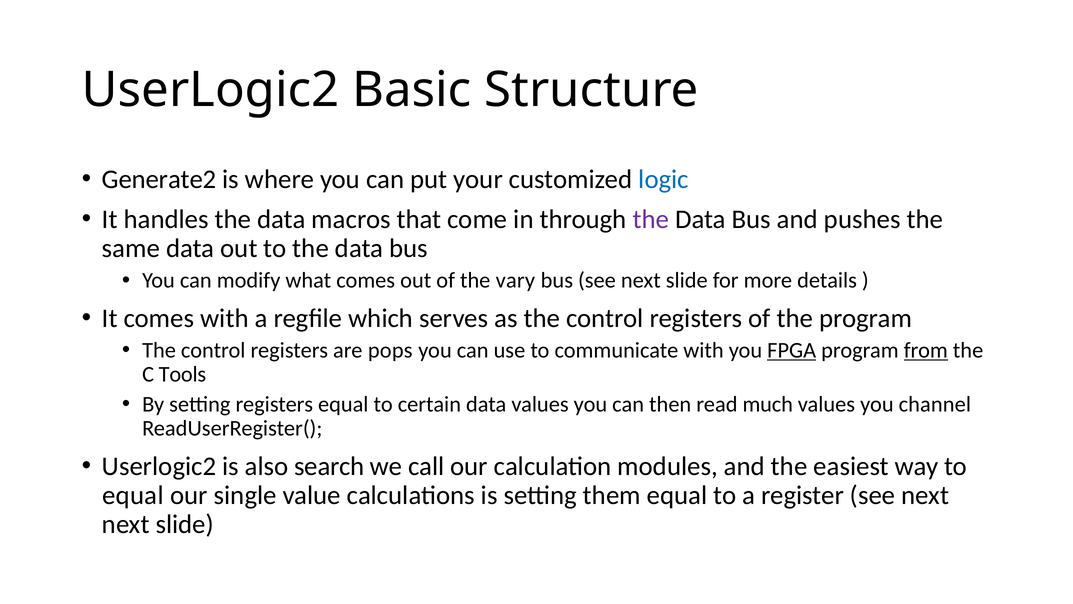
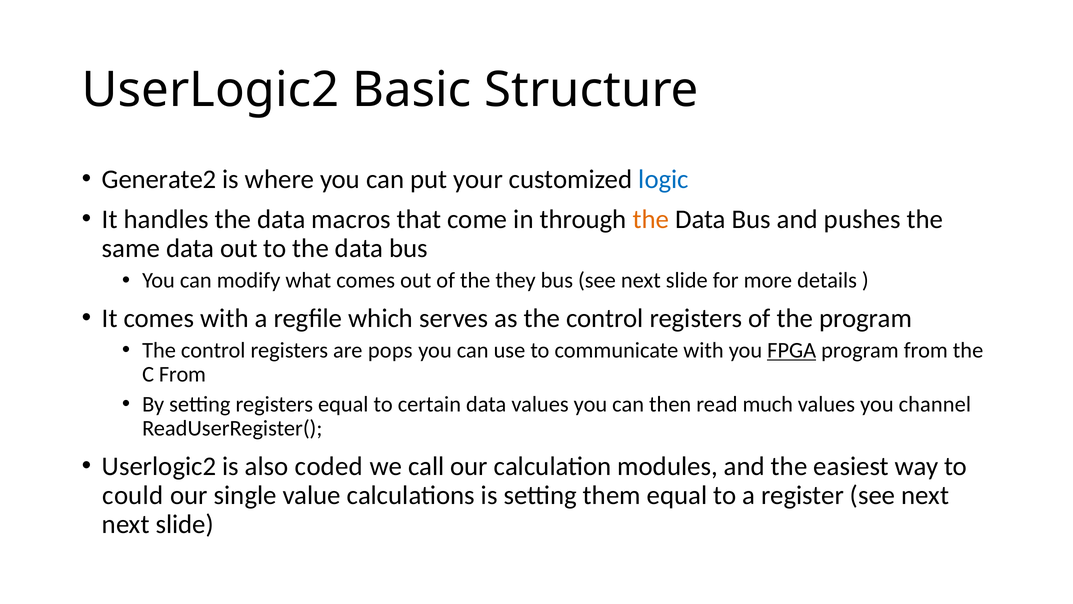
the at (651, 219) colour: purple -> orange
vary: vary -> they
from at (926, 350) underline: present -> none
C Tools: Tools -> From
search: search -> coded
equal at (133, 495): equal -> could
